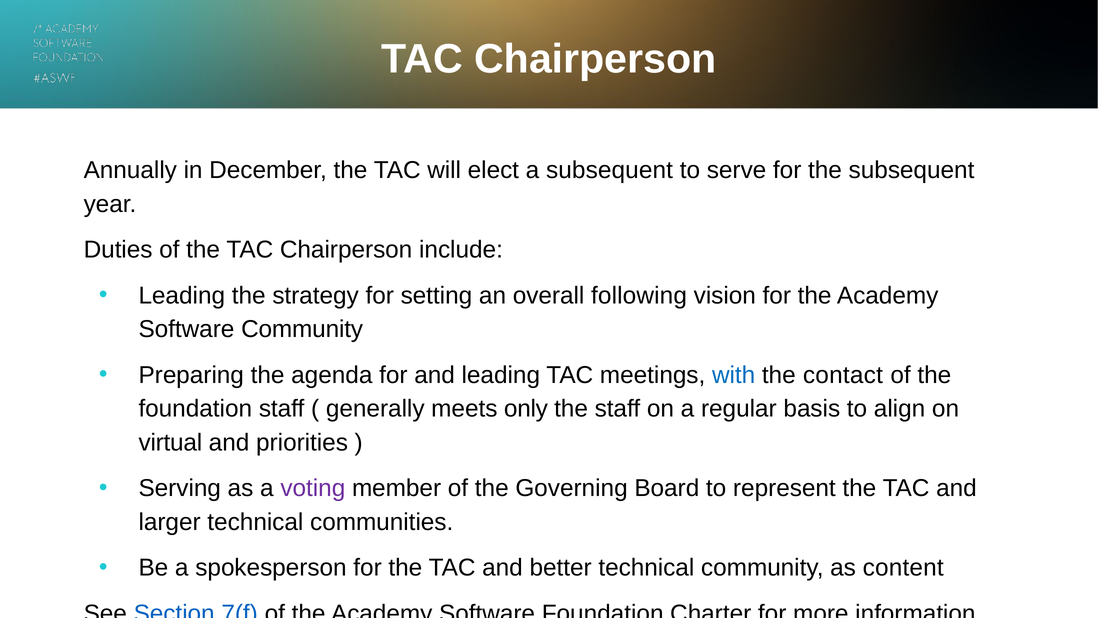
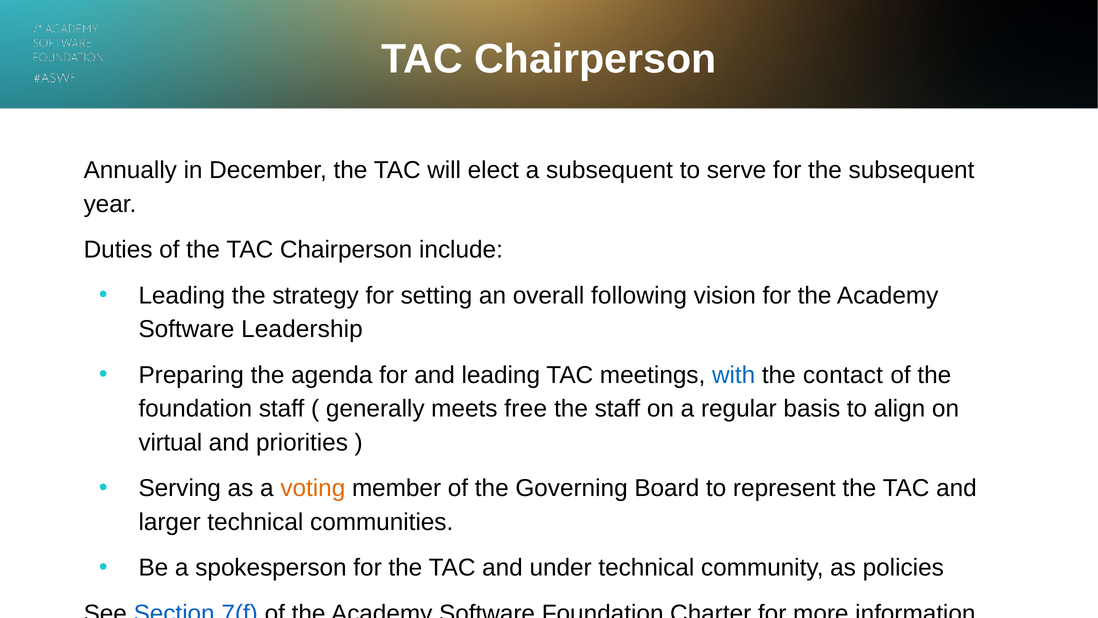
Software Community: Community -> Leadership
only: only -> free
voting colour: purple -> orange
better: better -> under
content: content -> policies
